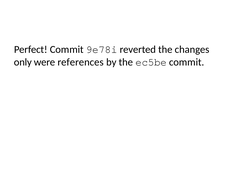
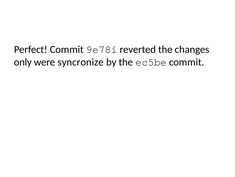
references: references -> syncronize
